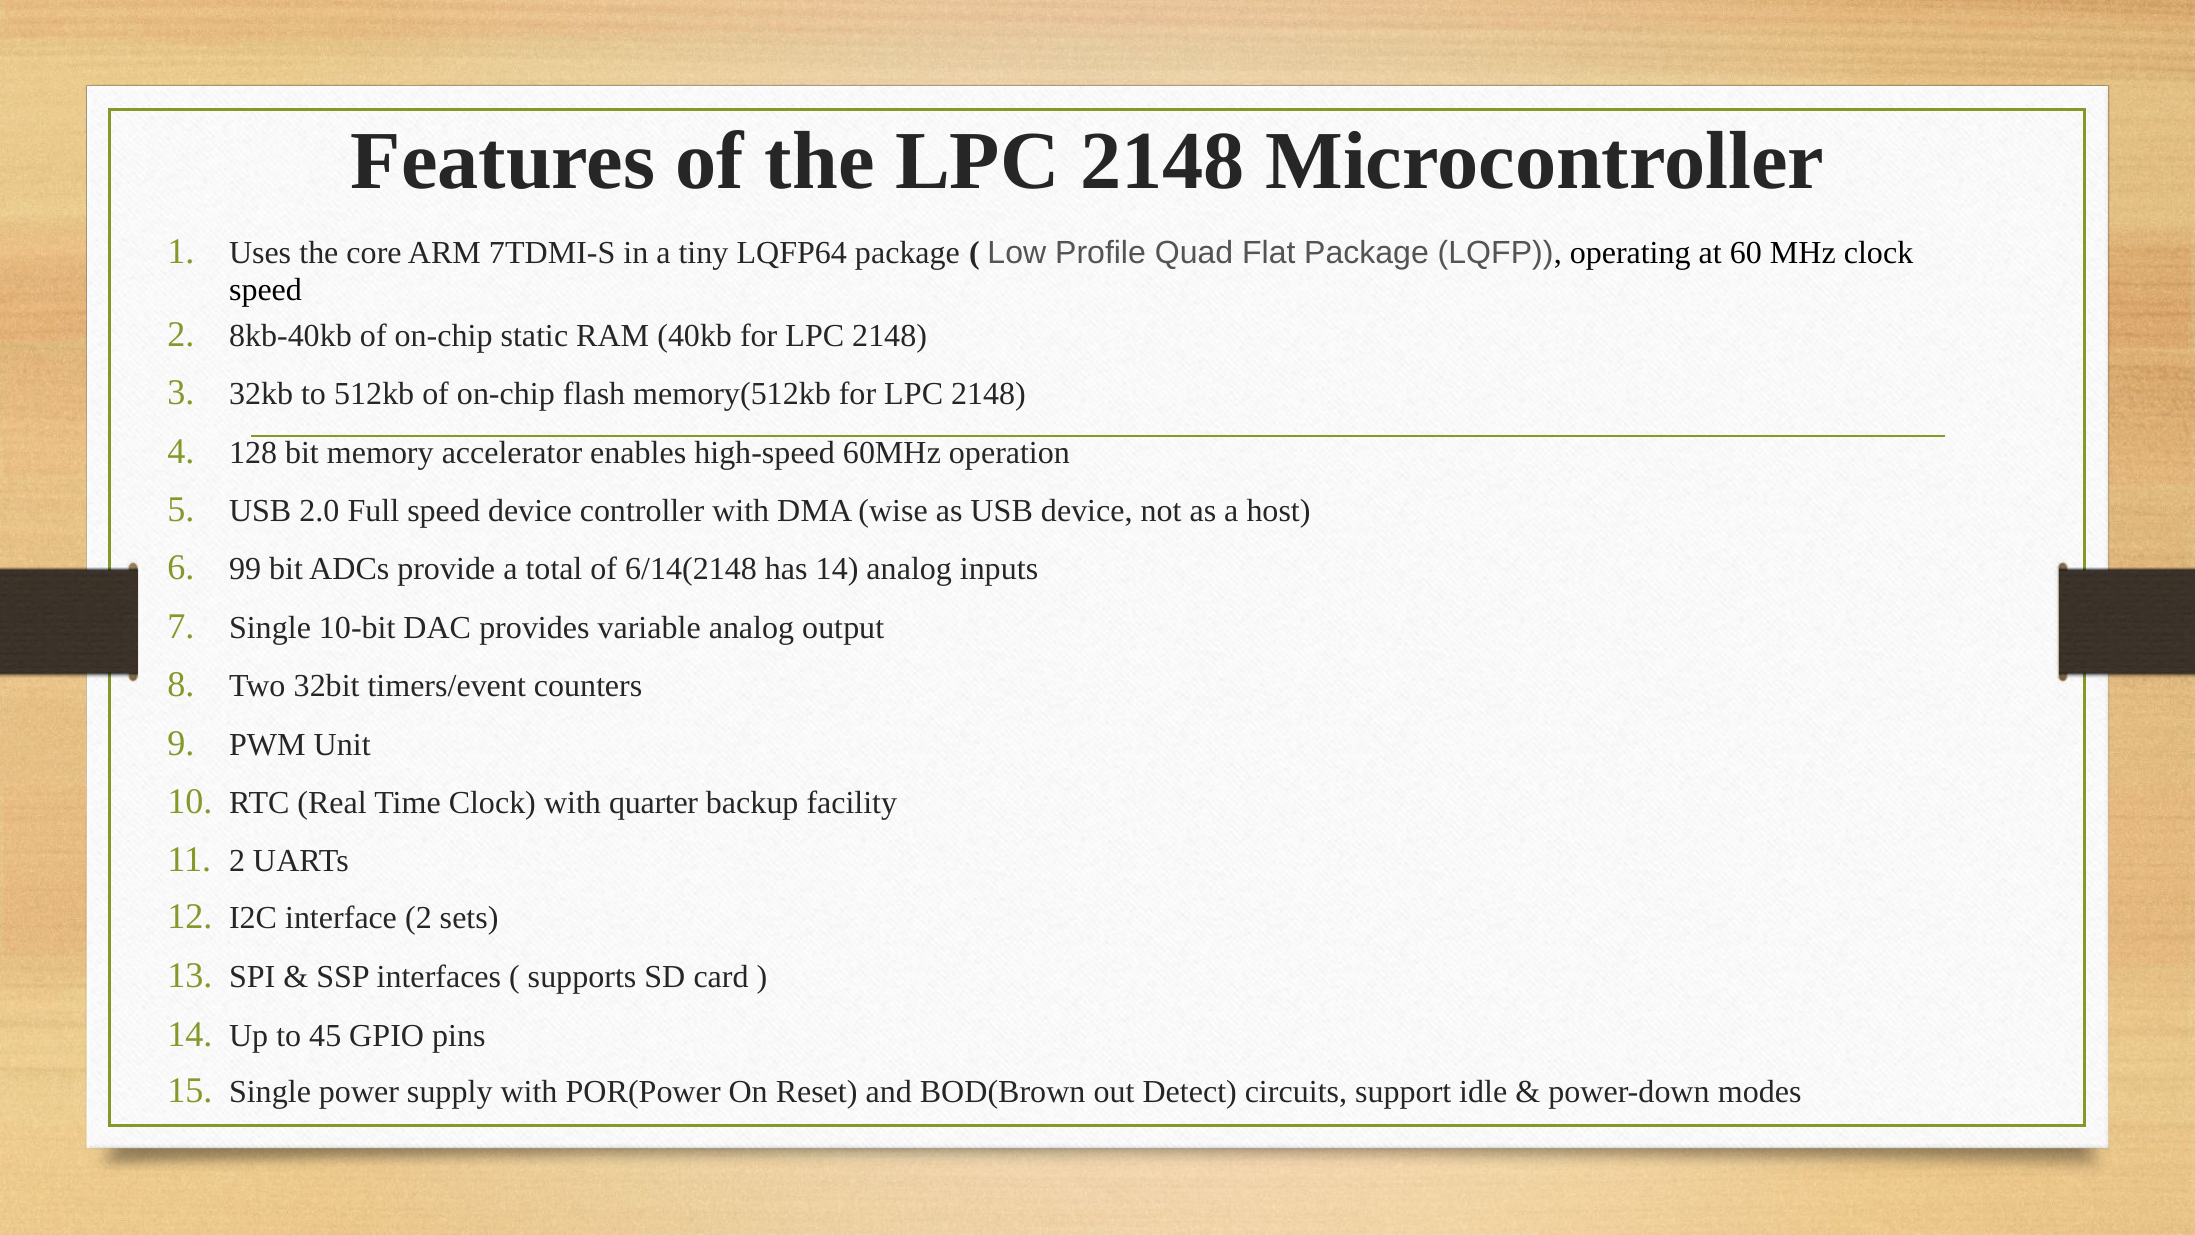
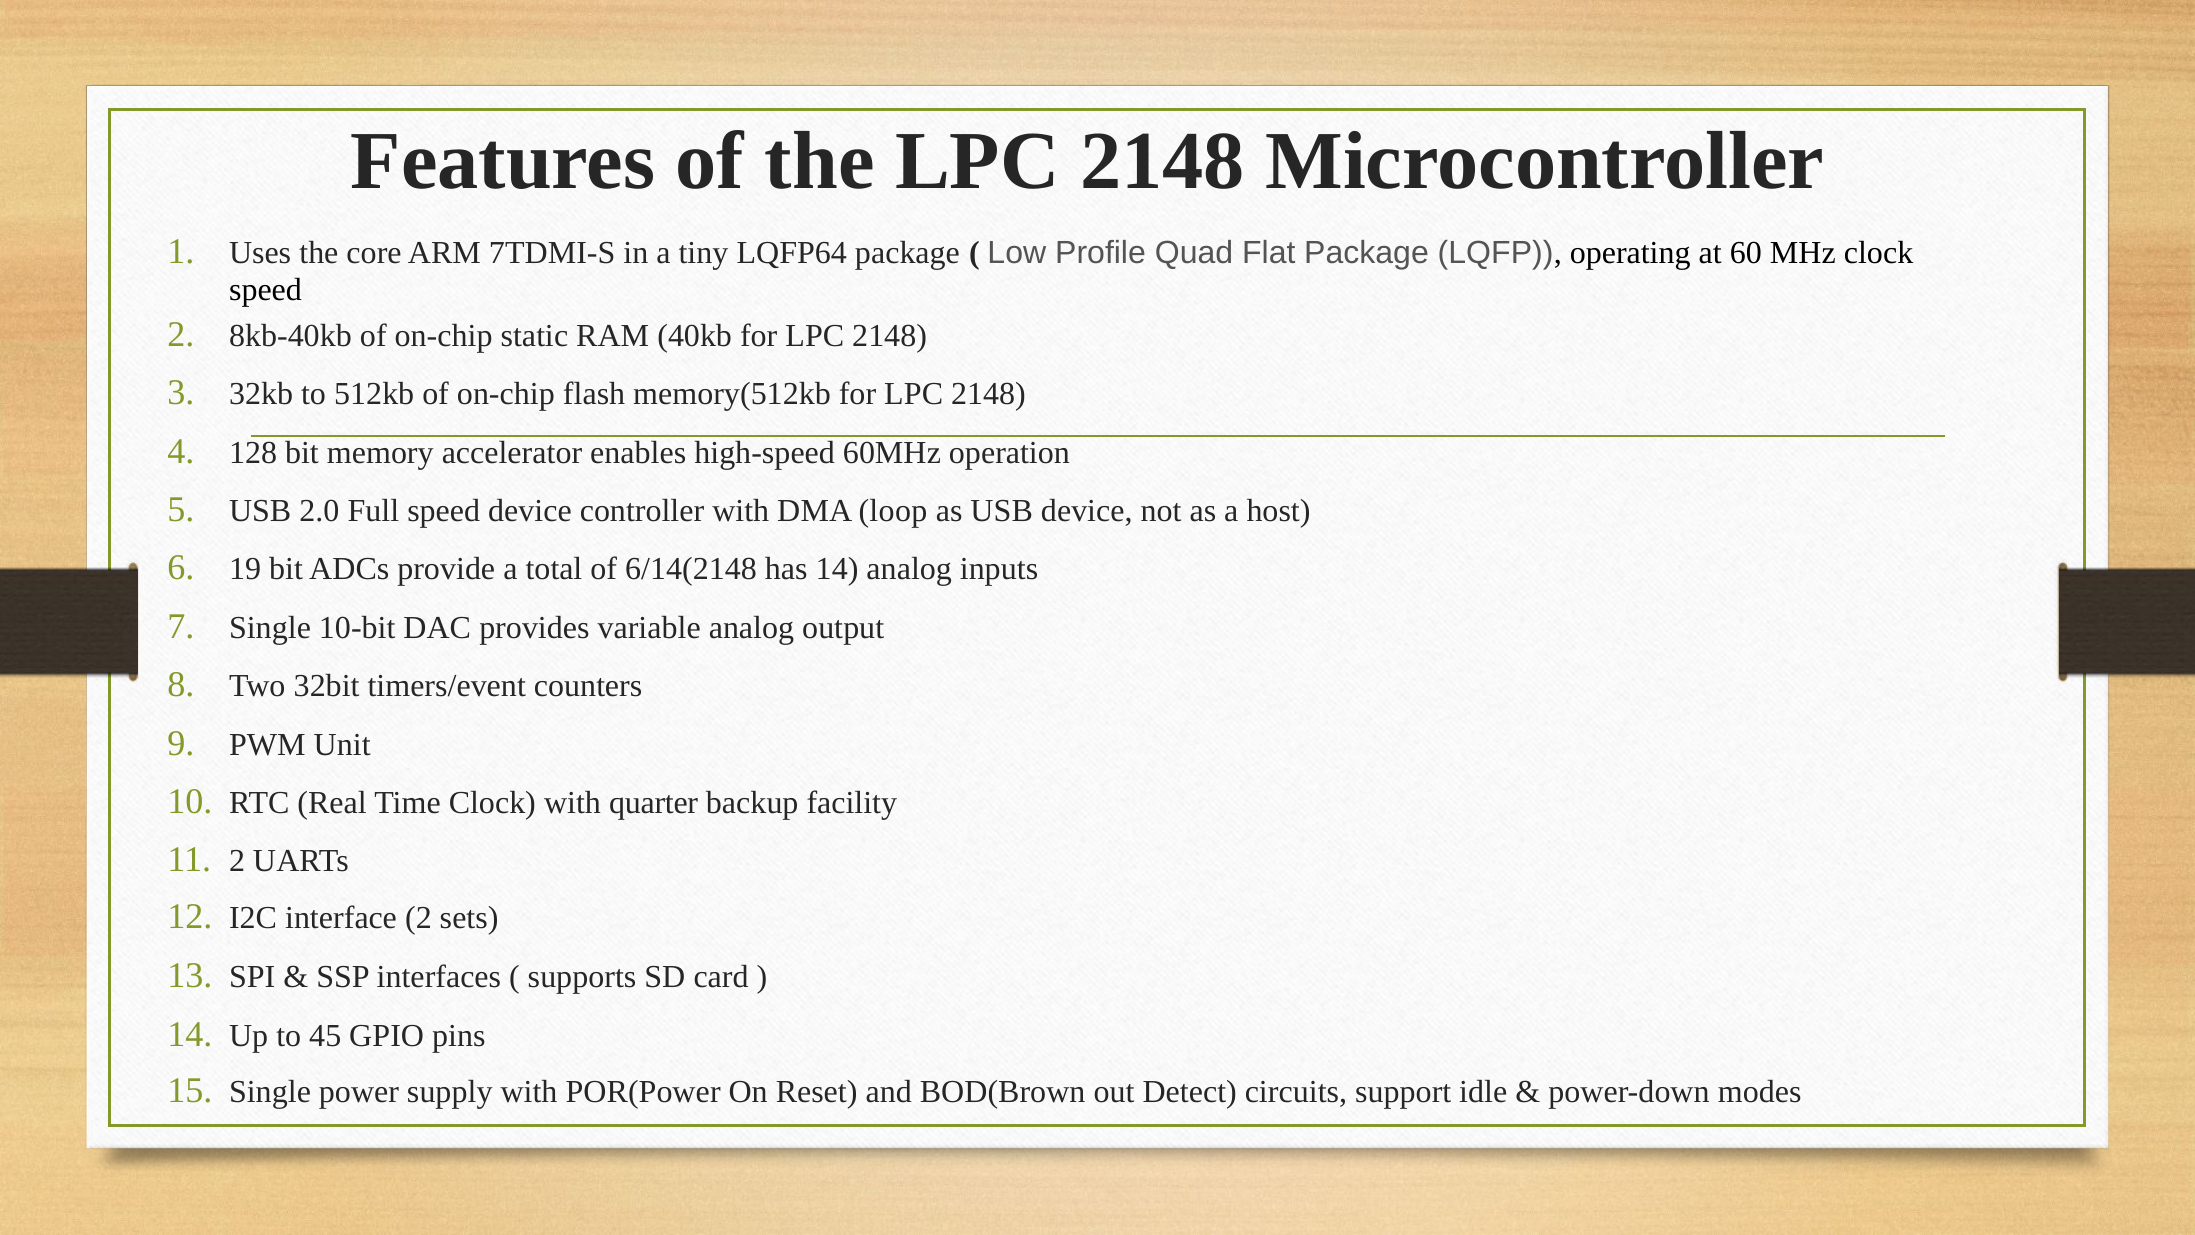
wise: wise -> loop
99: 99 -> 19
